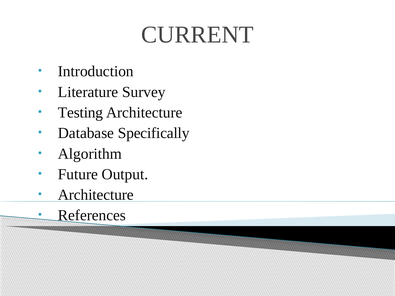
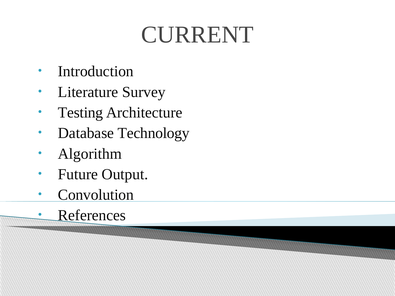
Specifically: Specifically -> Technology
Architecture at (96, 195): Architecture -> Convolution
